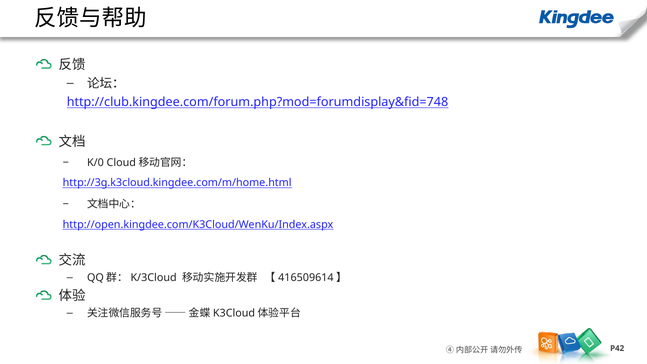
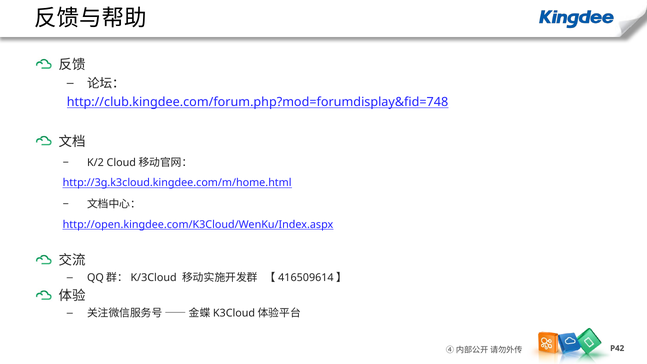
K/0: K/0 -> K/2
